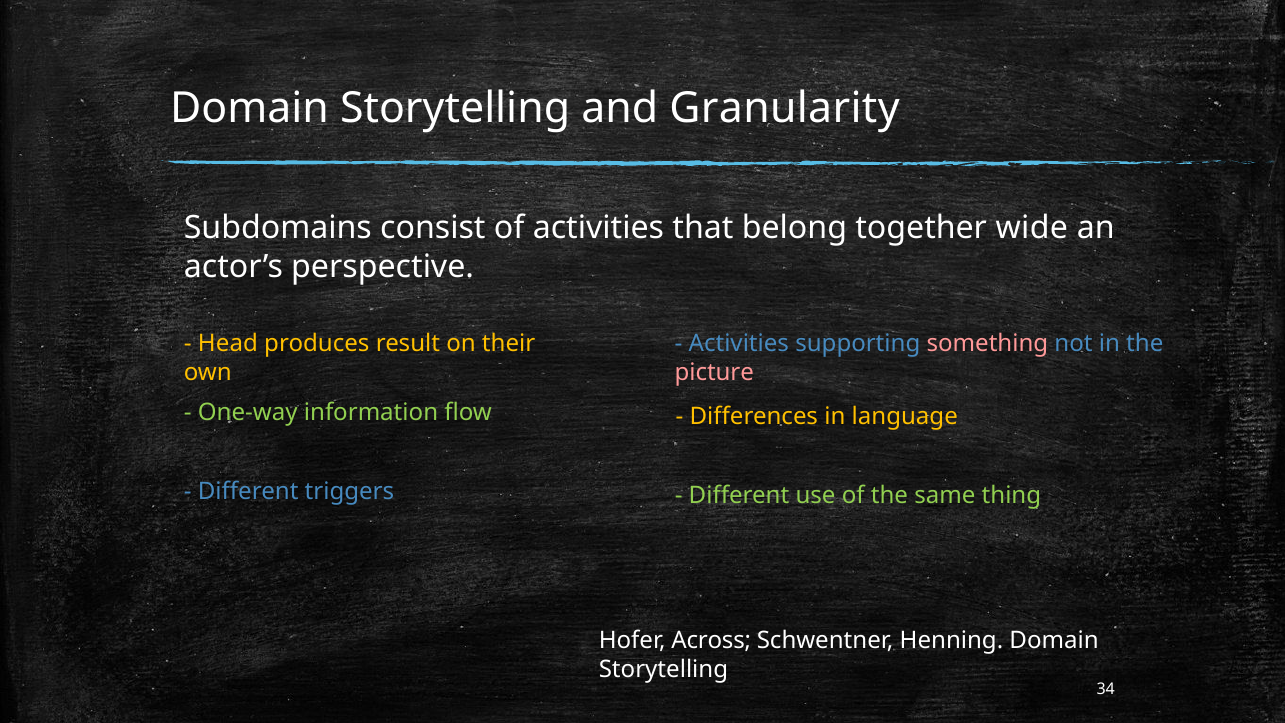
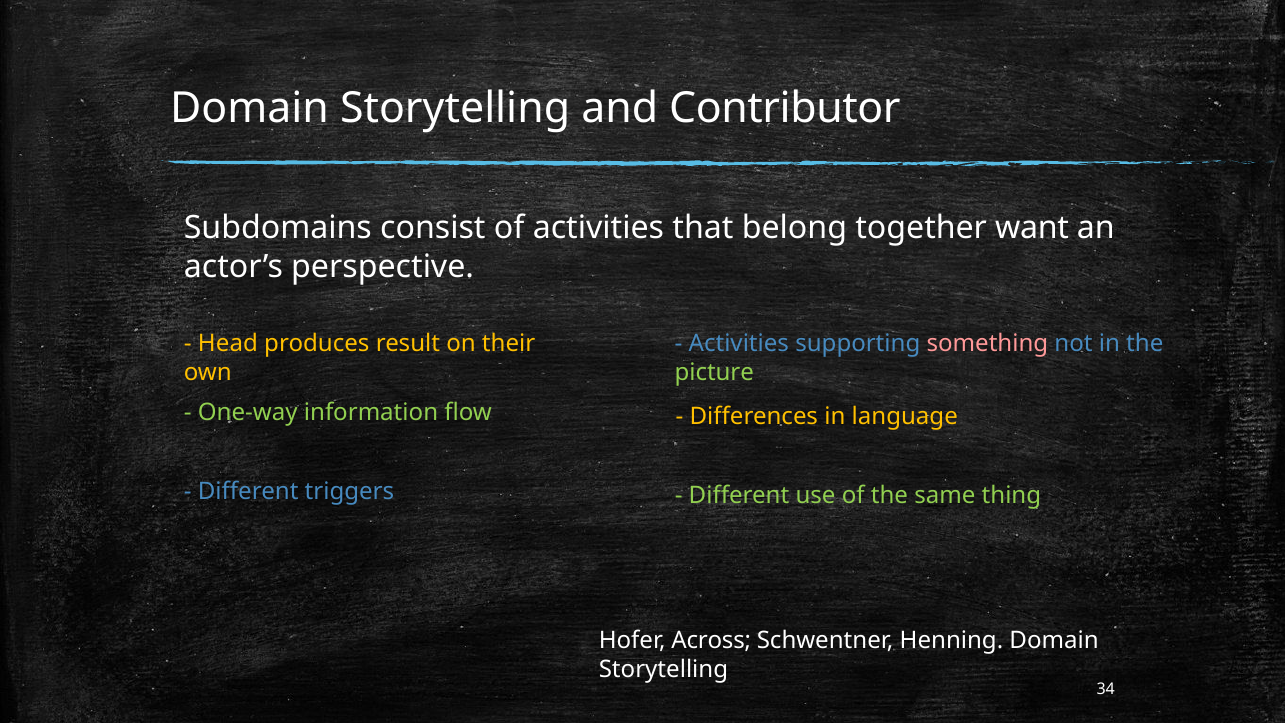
Granularity: Granularity -> Contributor
wide: wide -> want
picture colour: pink -> light green
